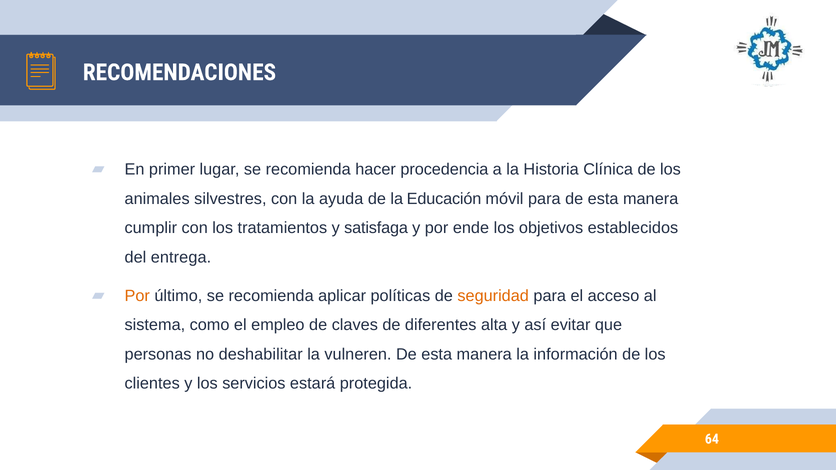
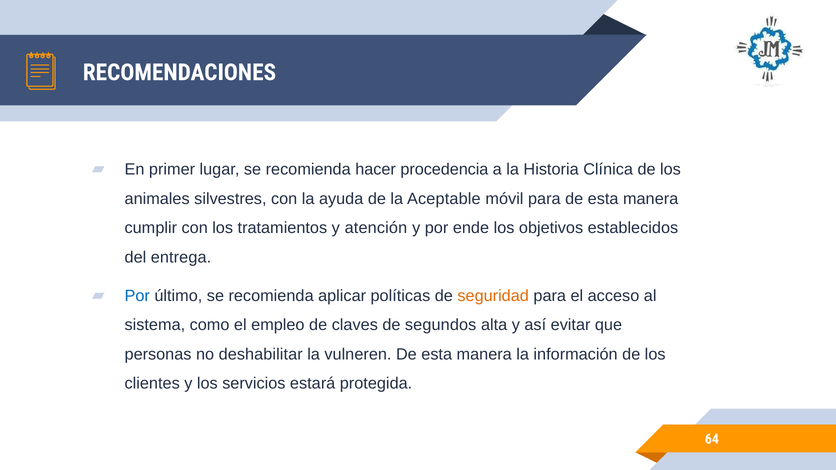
Educación: Educación -> Aceptable
satisfaga: satisfaga -> atención
Por at (137, 296) colour: orange -> blue
diferentes: diferentes -> segundos
